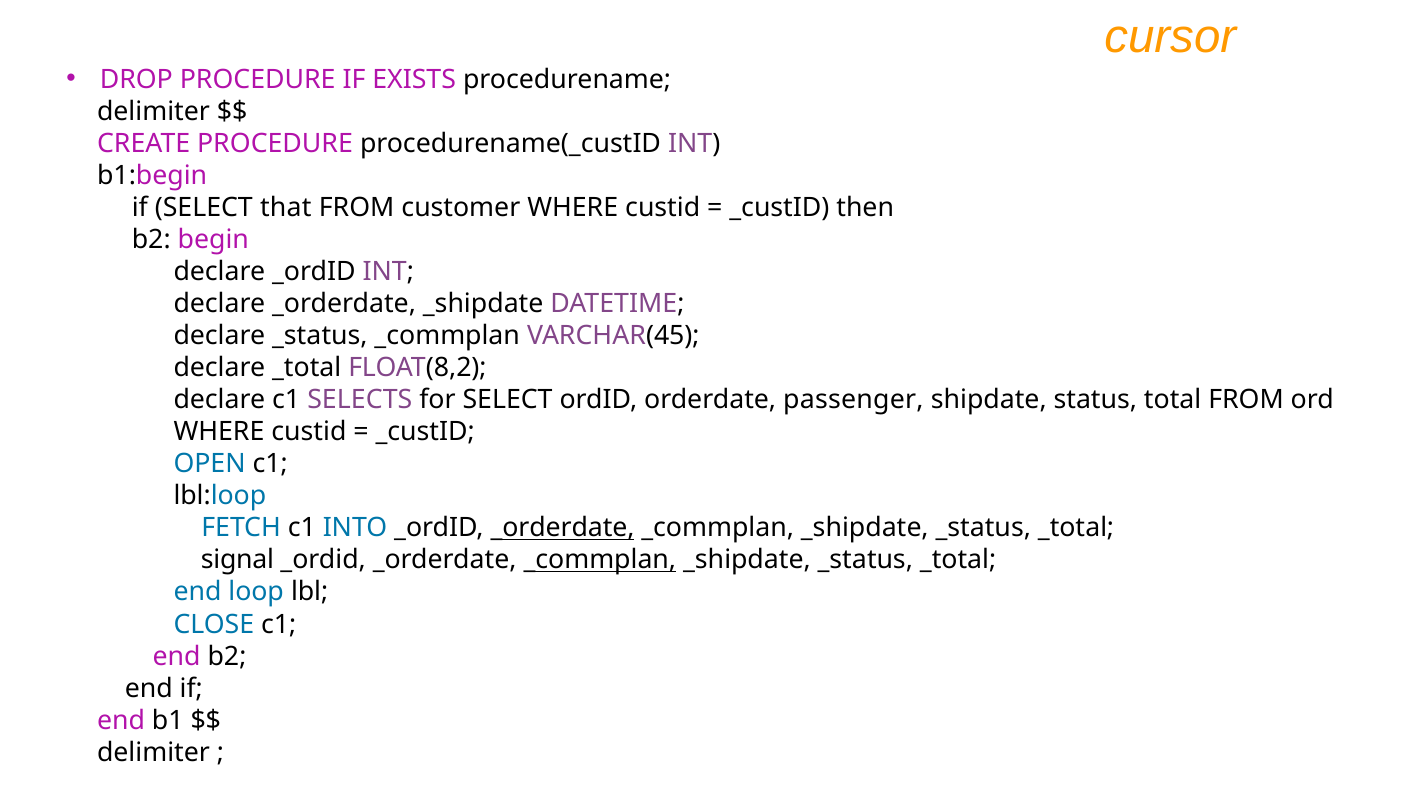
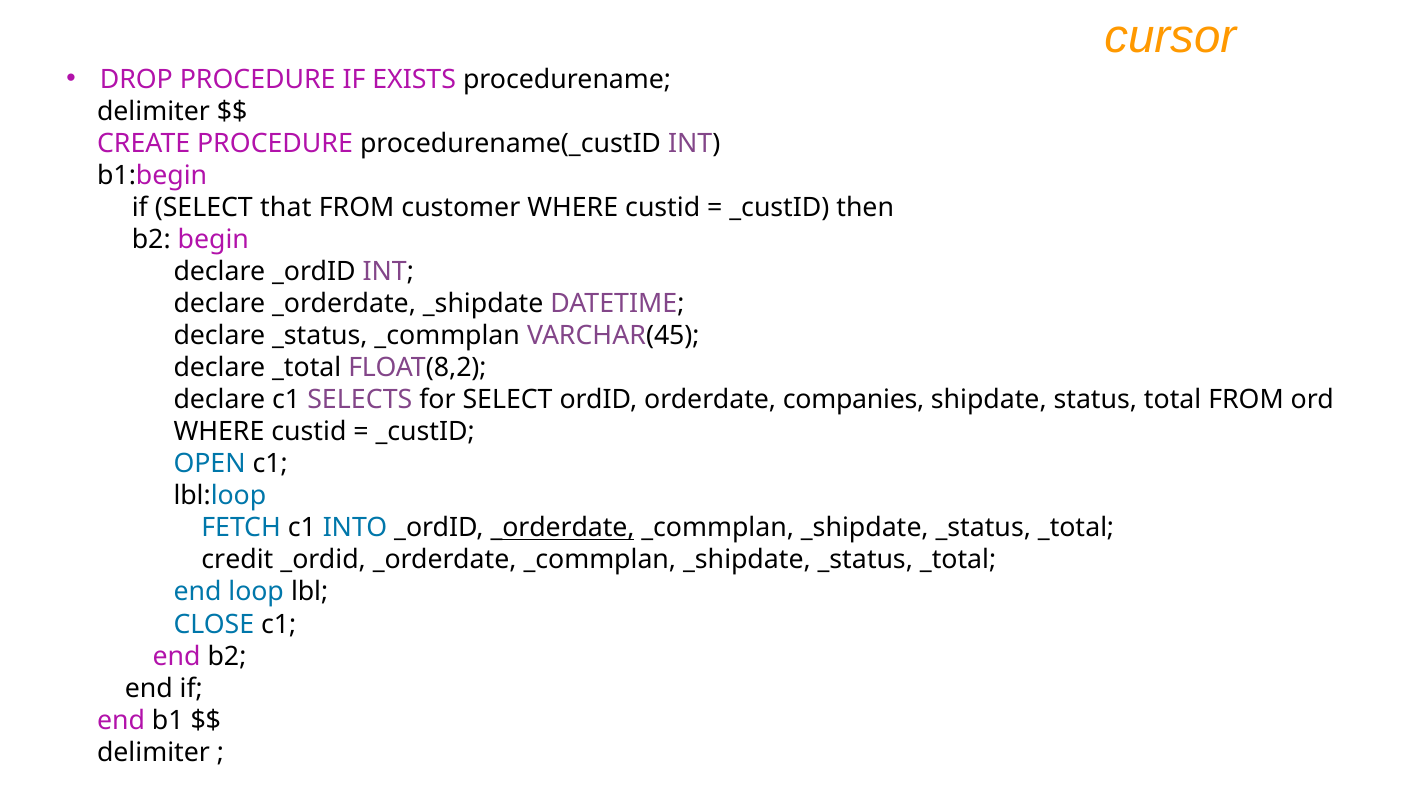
passenger: passenger -> companies
signal: signal -> credit
_commplan at (600, 561) underline: present -> none
